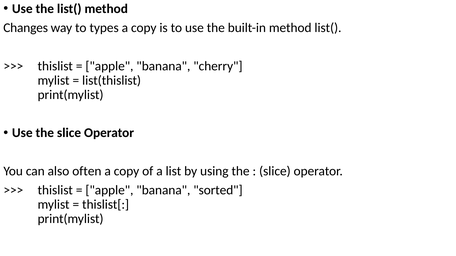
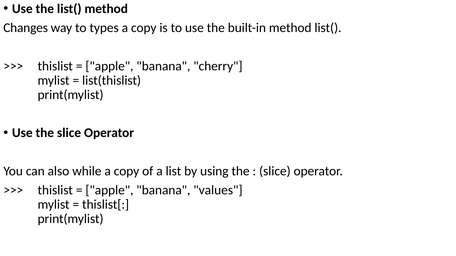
often: often -> while
sorted: sorted -> values
